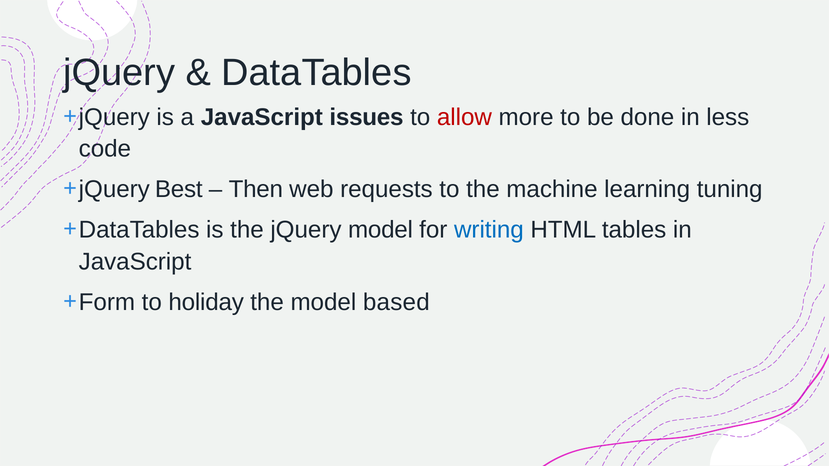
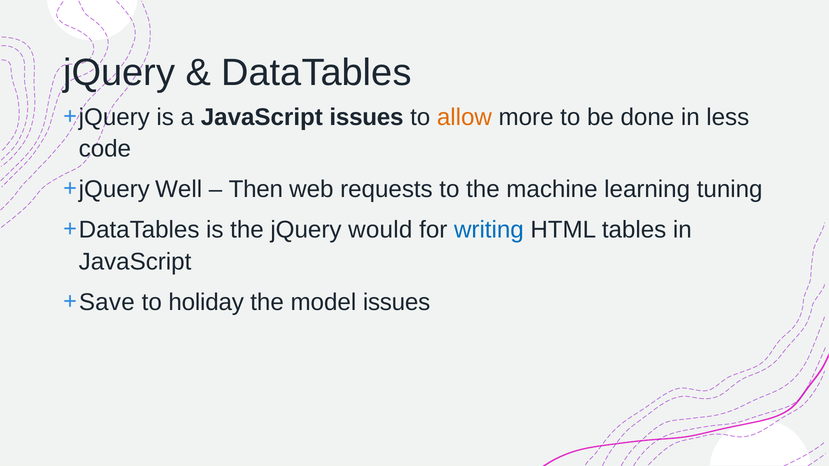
allow colour: red -> orange
Best: Best -> Well
jQuery model: model -> would
Form: Form -> Save
model based: based -> issues
